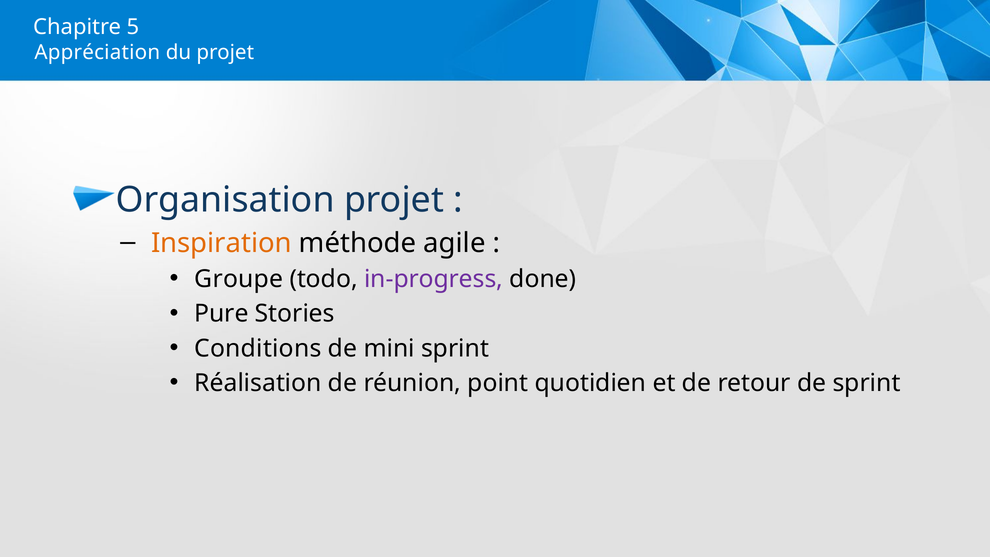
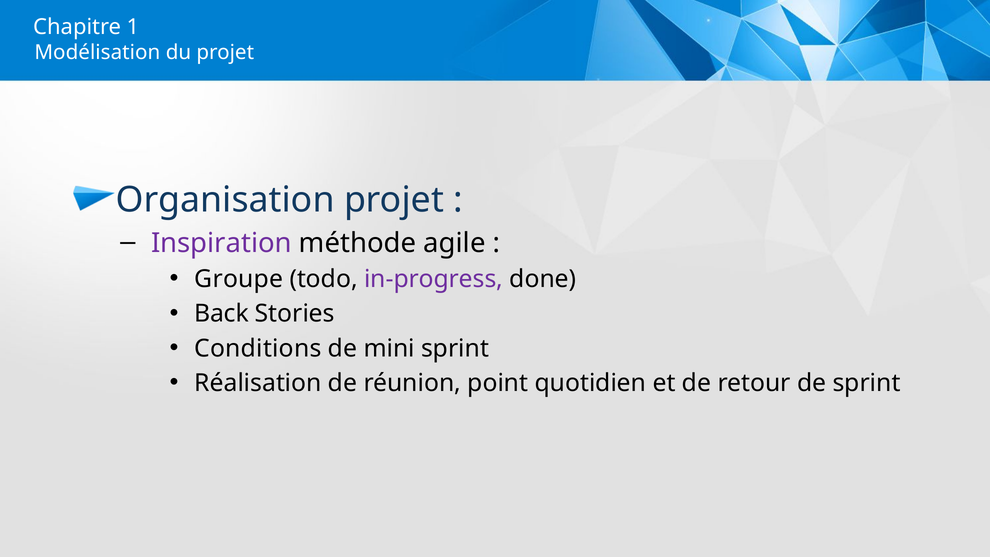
5: 5 -> 1
Appréciation: Appréciation -> Modélisation
Inspiration colour: orange -> purple
Pure: Pure -> Back
